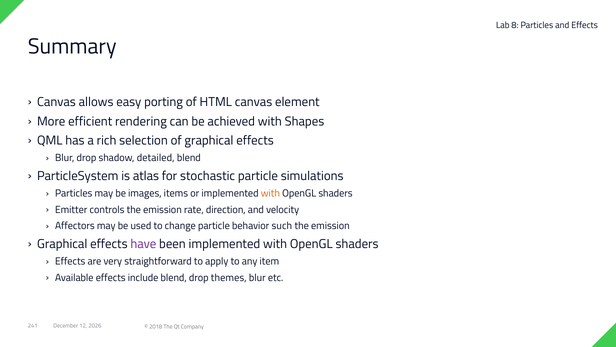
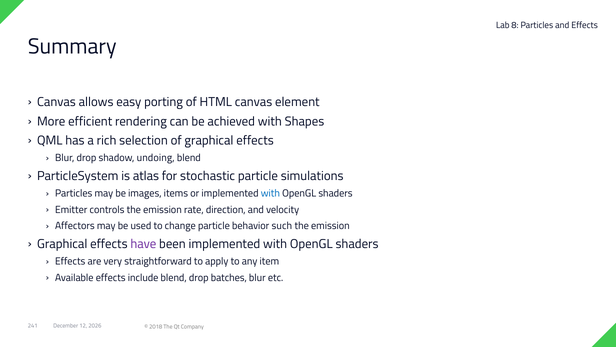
detailed: detailed -> undoing
with at (270, 193) colour: orange -> blue
themes: themes -> batches
